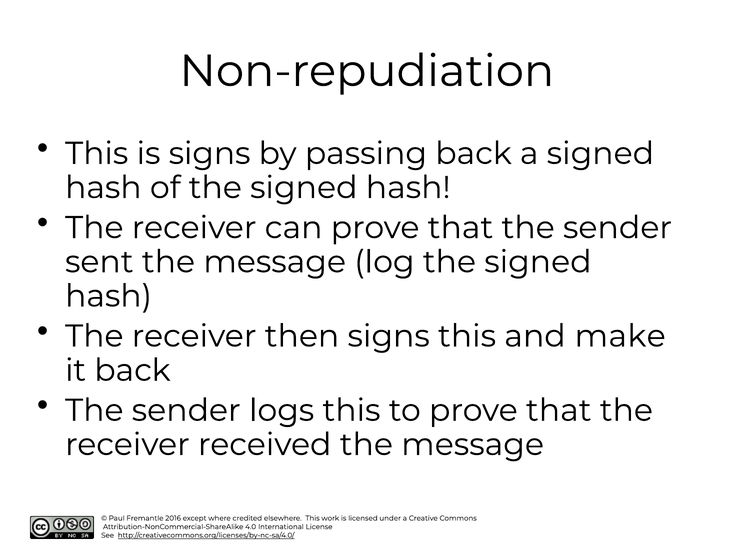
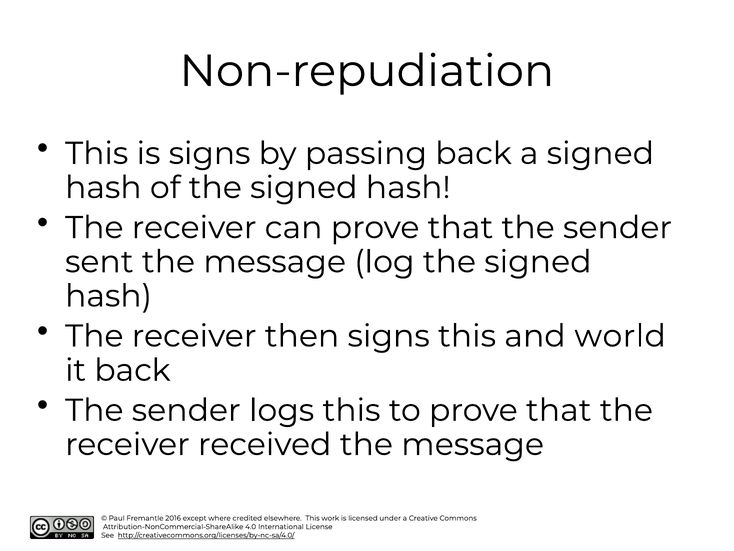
make: make -> world
